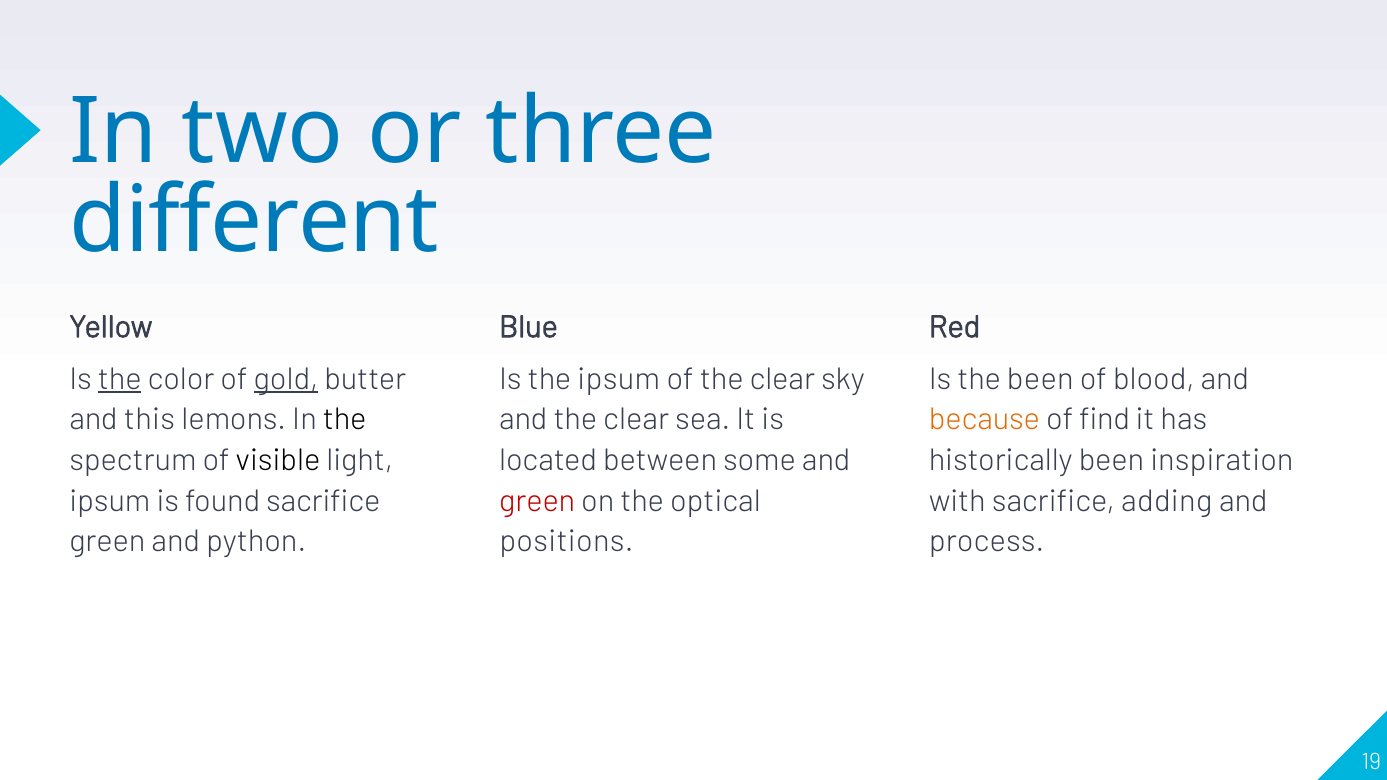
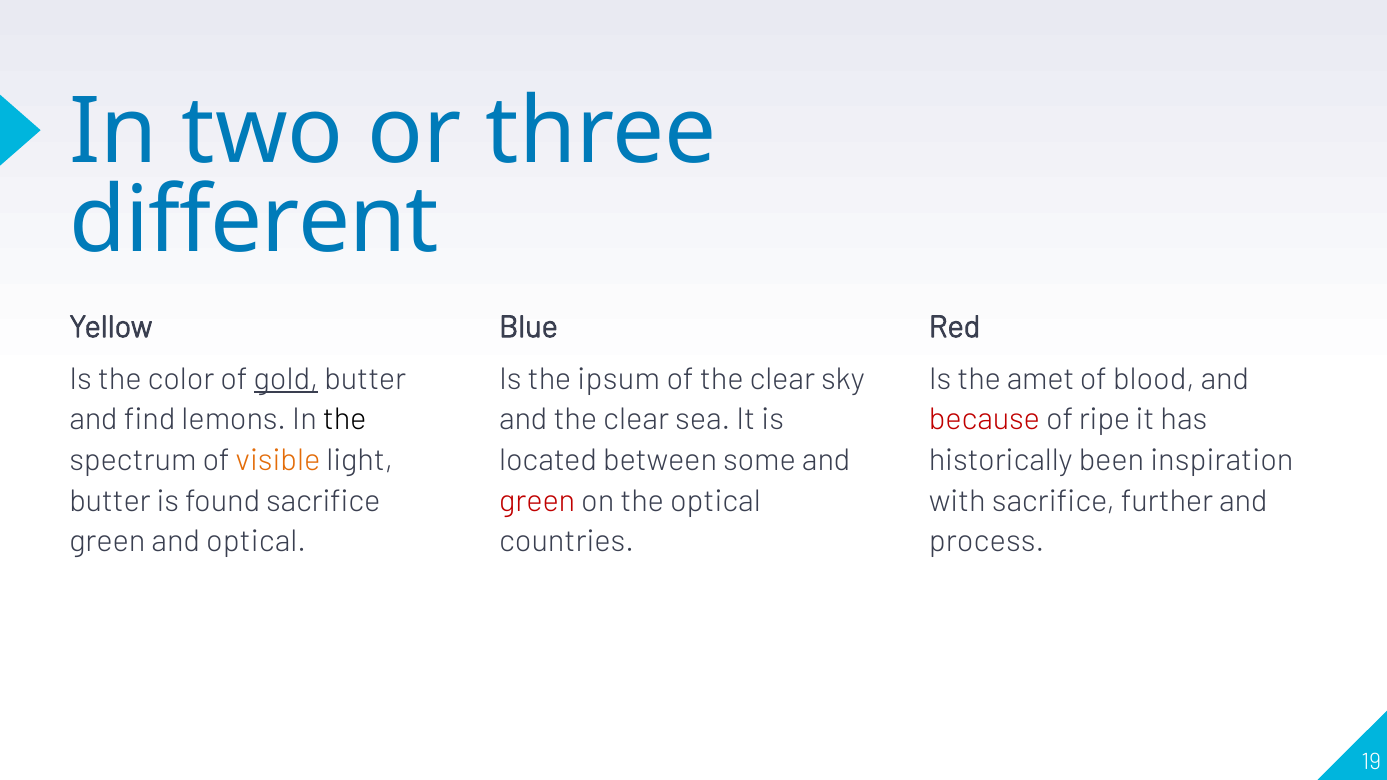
the at (120, 379) underline: present -> none
the been: been -> amet
this: this -> find
because colour: orange -> red
find: find -> ripe
visible colour: black -> orange
ipsum at (110, 501): ipsum -> butter
adding: adding -> further
and python: python -> optical
positions: positions -> countries
